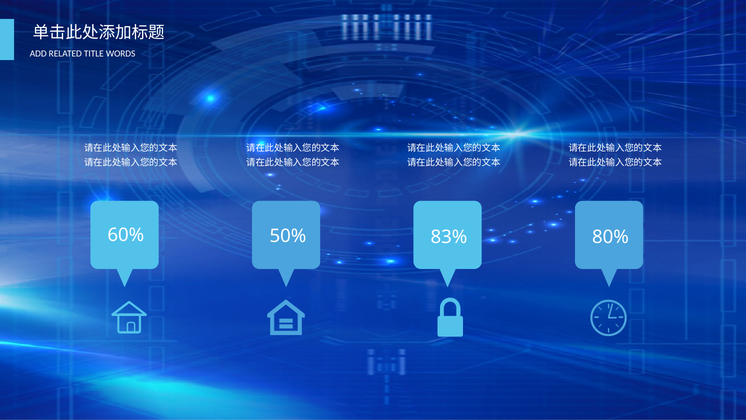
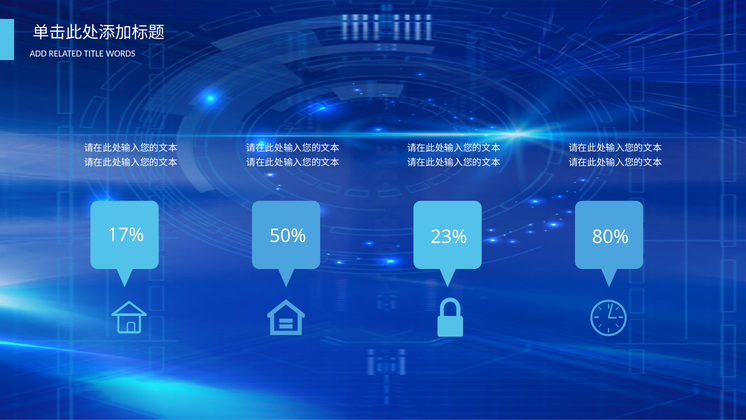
60%: 60% -> 17%
83%: 83% -> 23%
